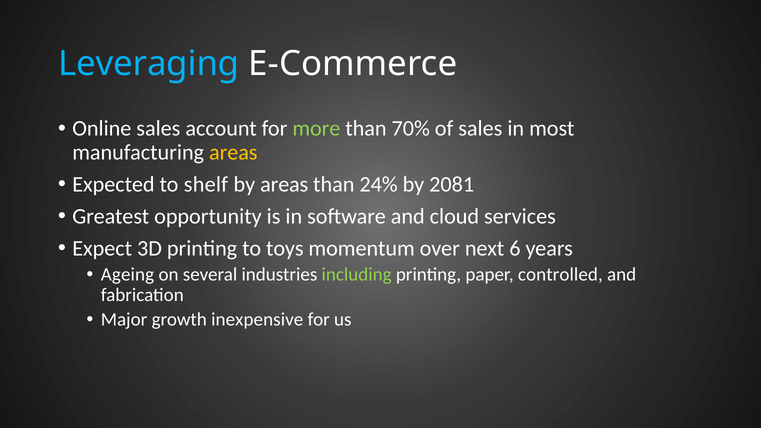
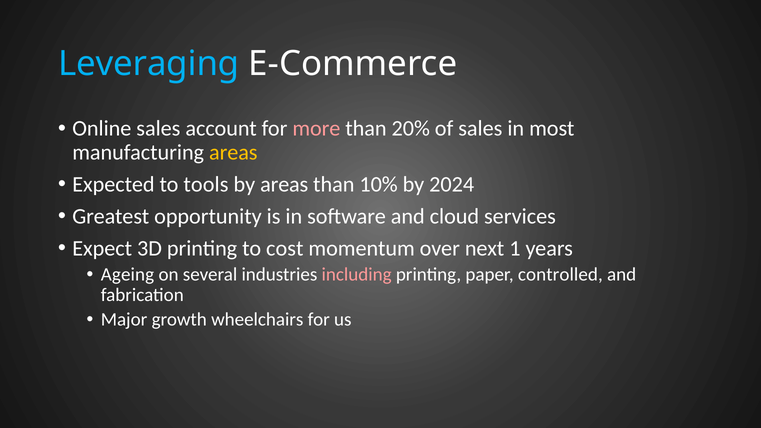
more colour: light green -> pink
70%: 70% -> 20%
shelf: shelf -> tools
24%: 24% -> 10%
2081: 2081 -> 2024
toys: toys -> cost
6: 6 -> 1
including colour: light green -> pink
inexpensive: inexpensive -> wheelchairs
